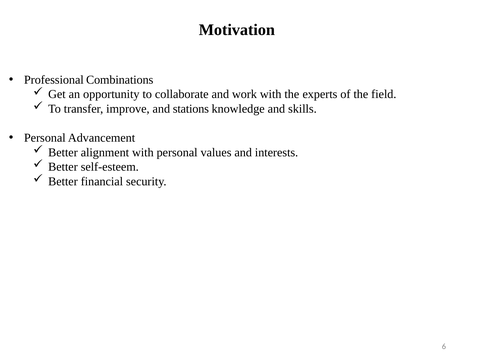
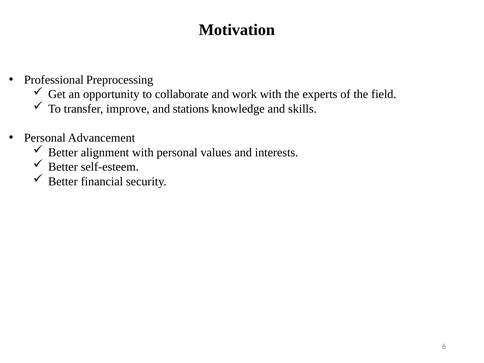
Combinations: Combinations -> Preprocessing
